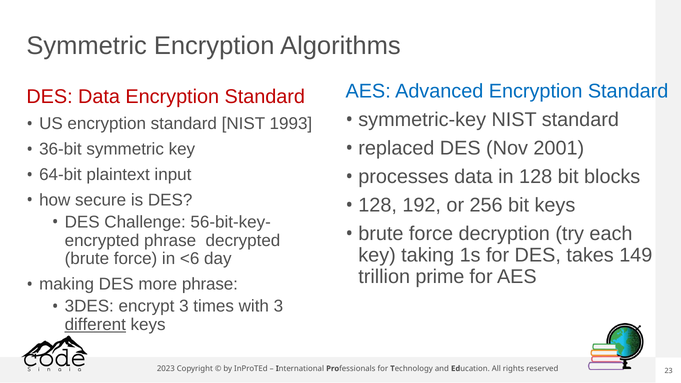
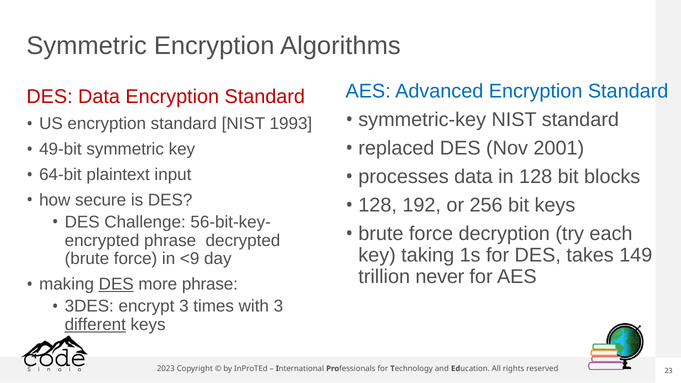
36-bit: 36-bit -> 49-bit
<6: <6 -> <9
prime: prime -> never
DES at (116, 284) underline: none -> present
